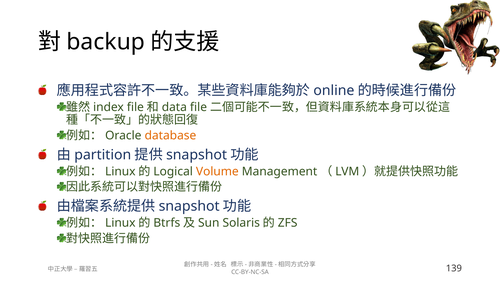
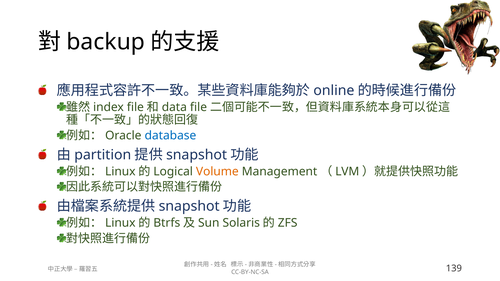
database colour: orange -> blue
